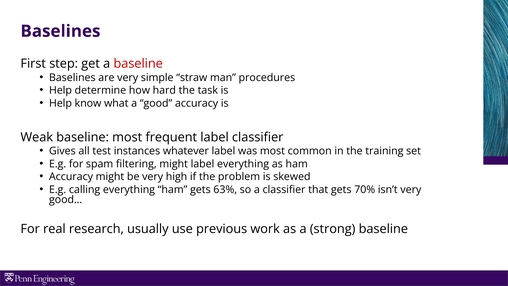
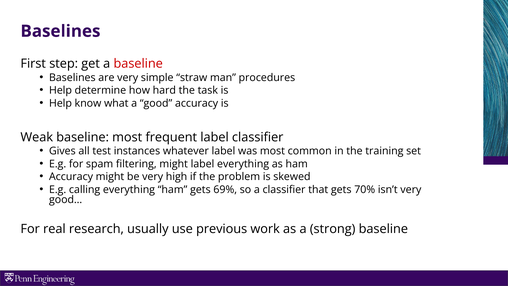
63%: 63% -> 69%
